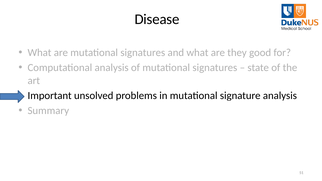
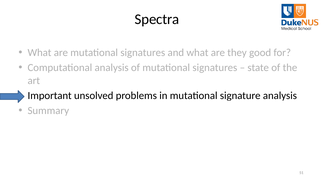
Disease: Disease -> Spectra
